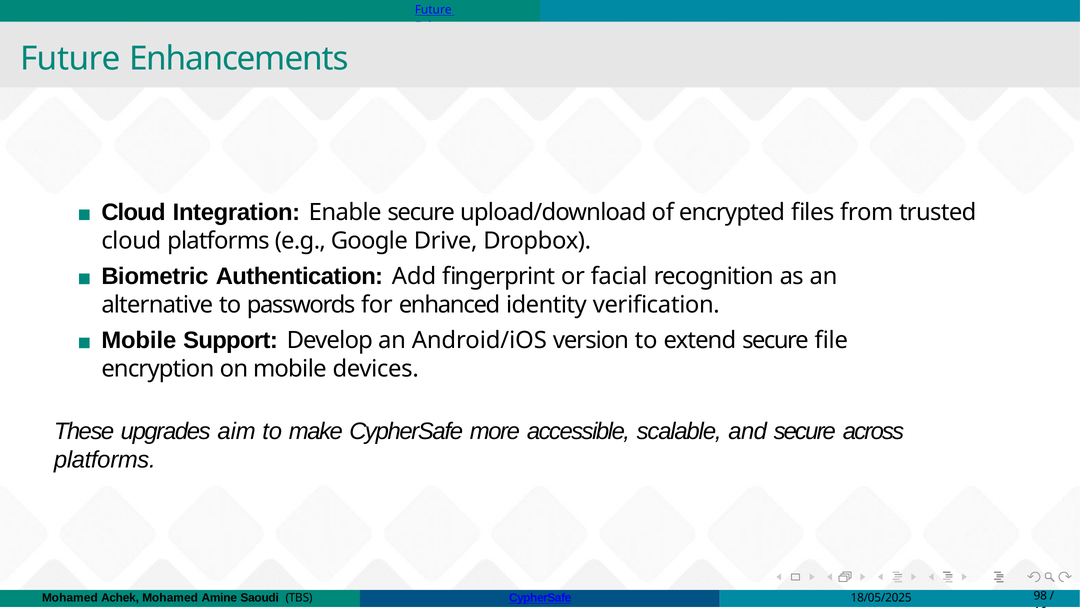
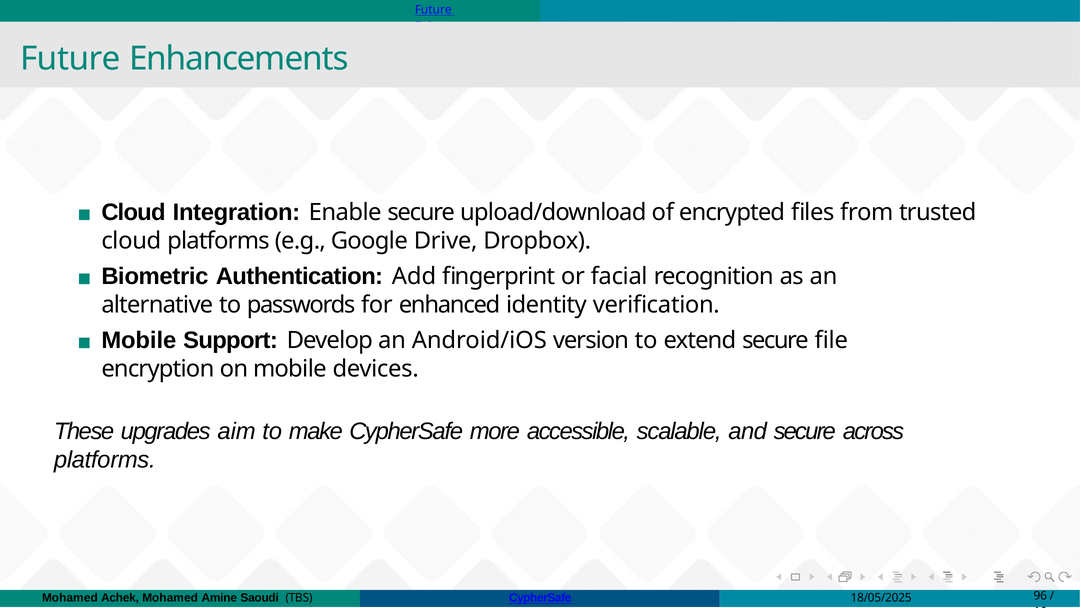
98: 98 -> 96
